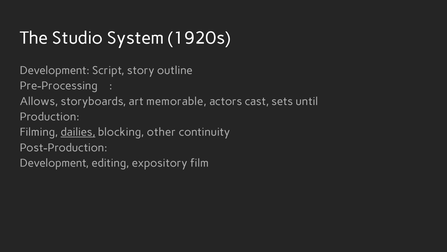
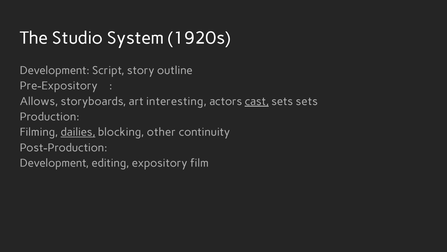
Pre-Processing: Pre-Processing -> Pre-Expository
memorable: memorable -> interesting
cast underline: none -> present
sets until: until -> sets
